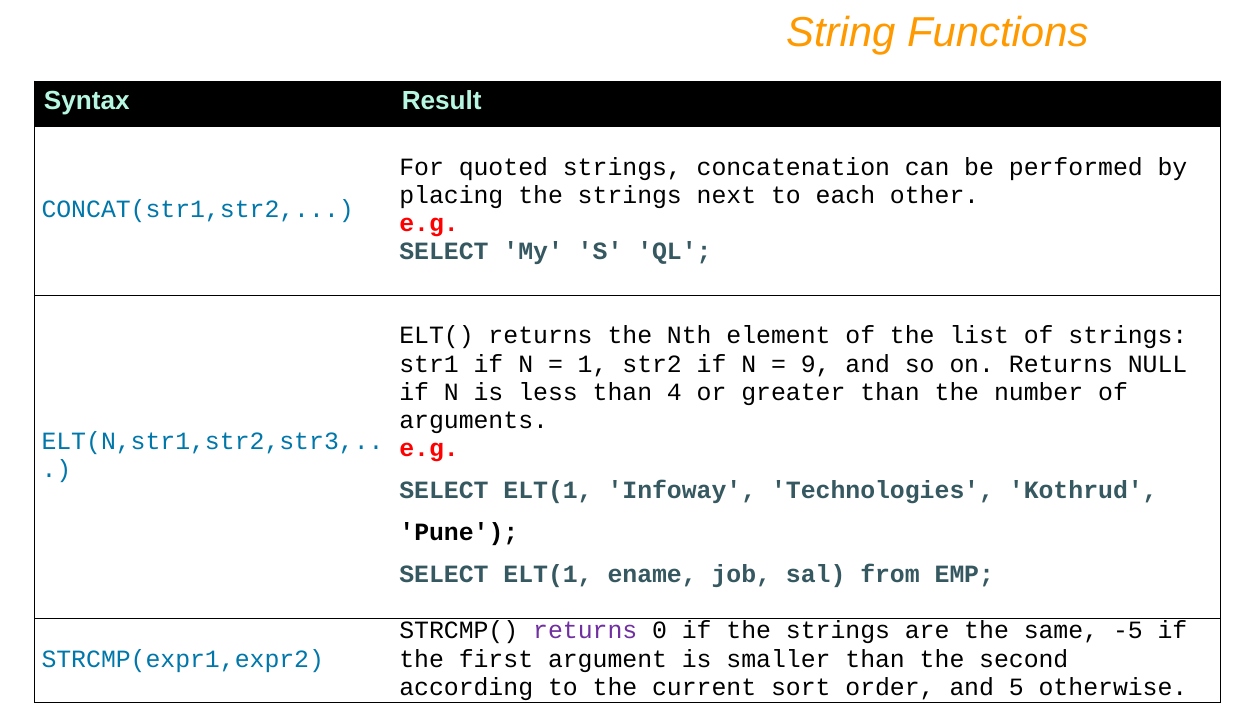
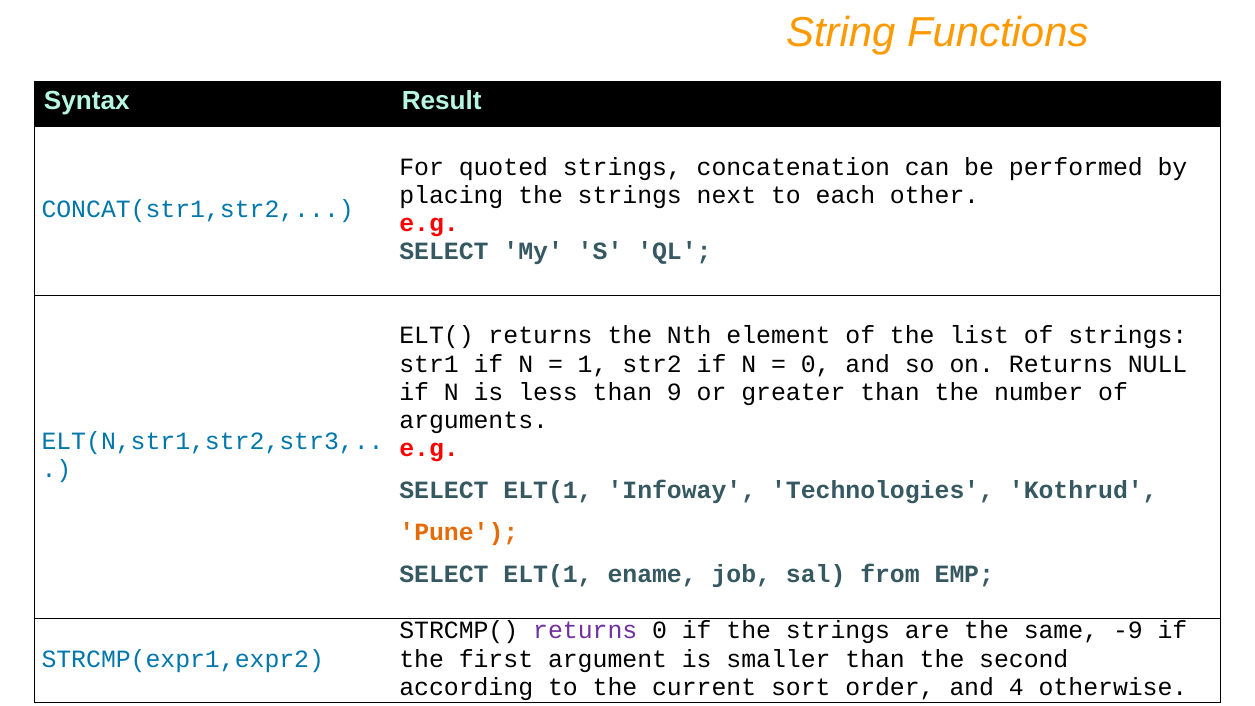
9 at (816, 364): 9 -> 0
4: 4 -> 9
Pune colour: black -> orange
-5: -5 -> -9
5: 5 -> 4
